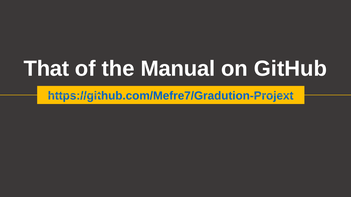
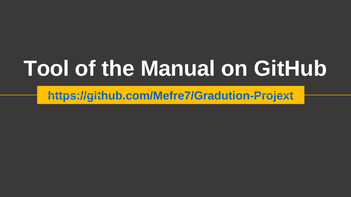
That: That -> Tool
